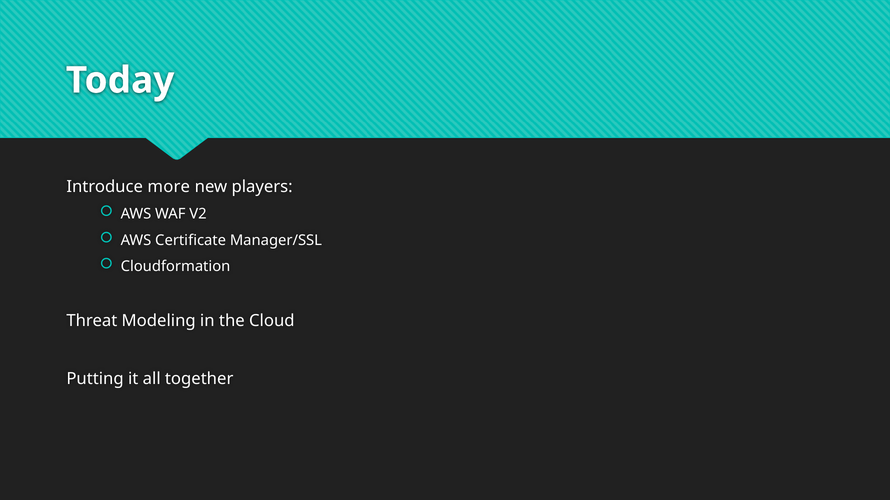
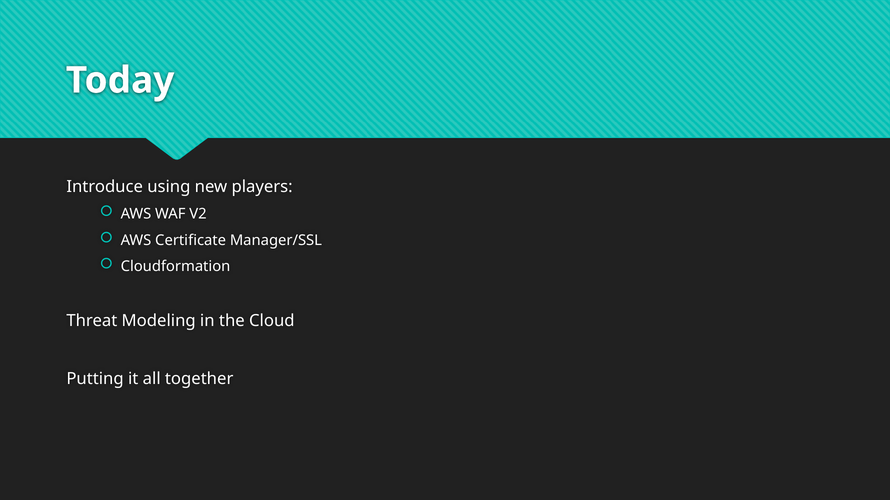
more: more -> using
